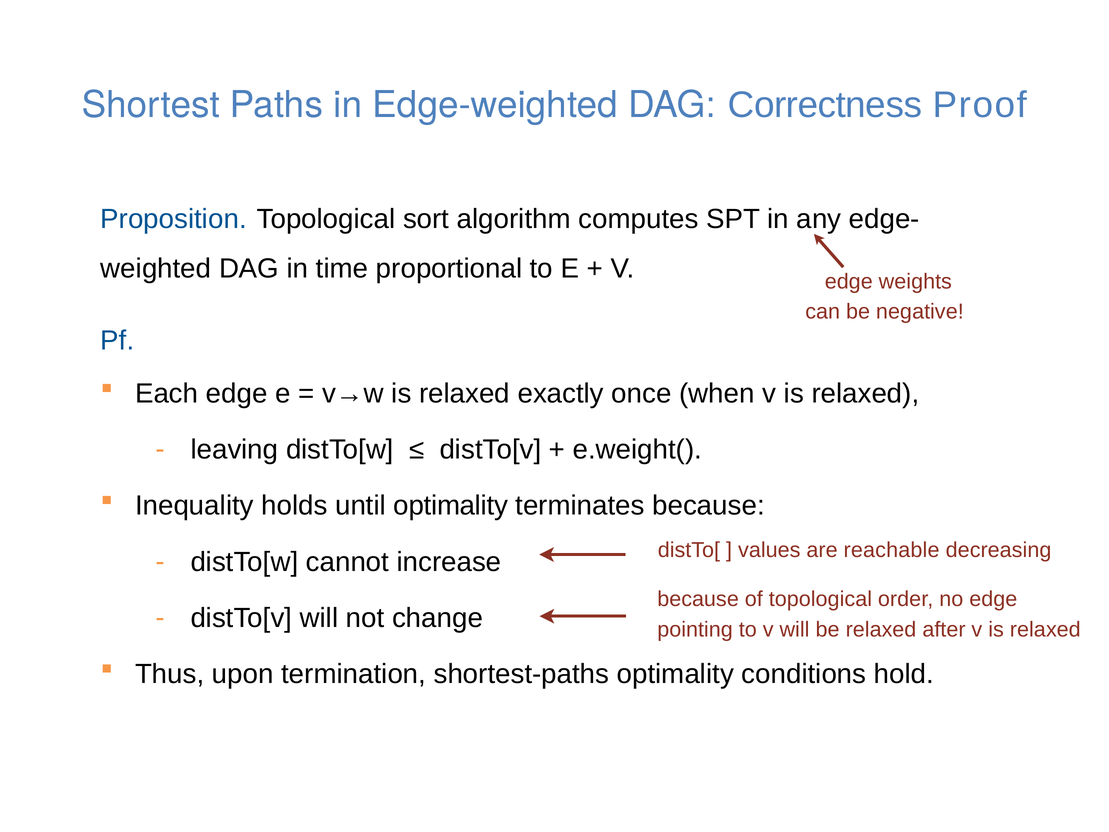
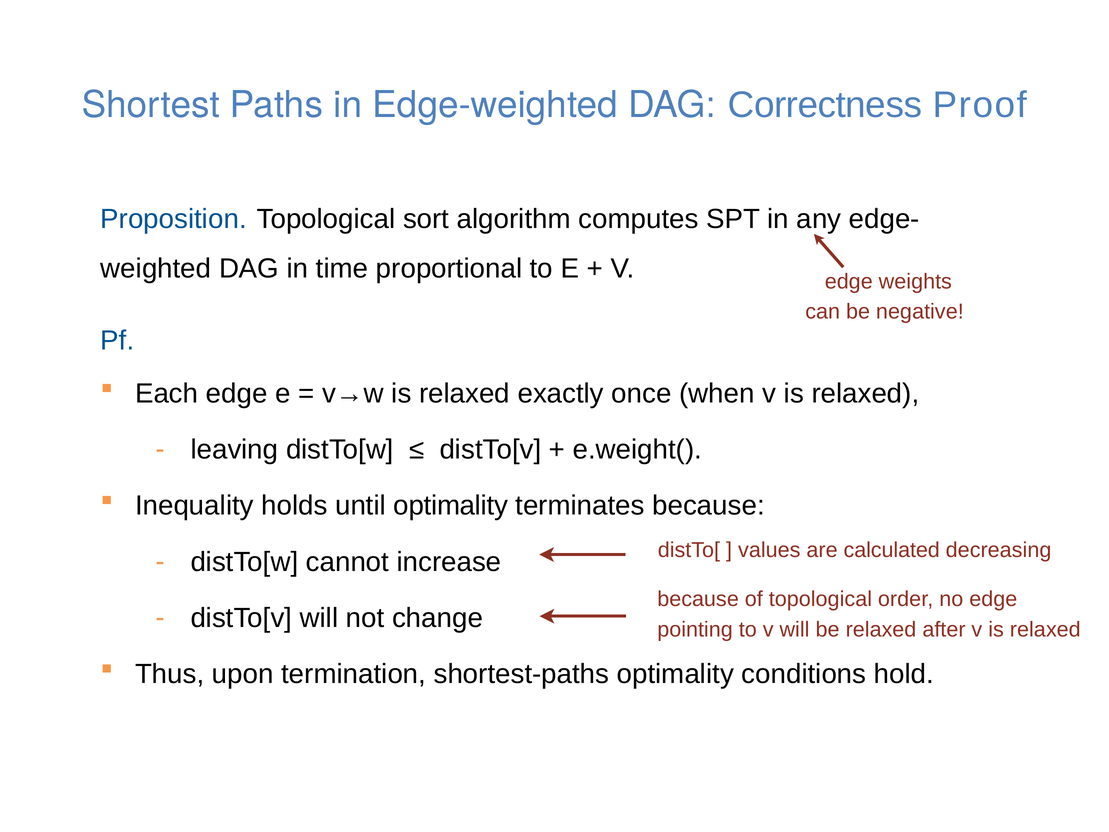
reachable: reachable -> calculated
